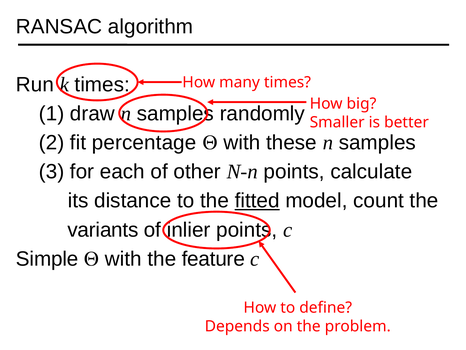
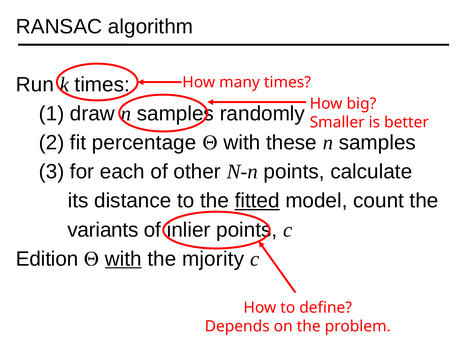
Simple: Simple -> Edition
with at (123, 259) underline: none -> present
feature: feature -> mjority
